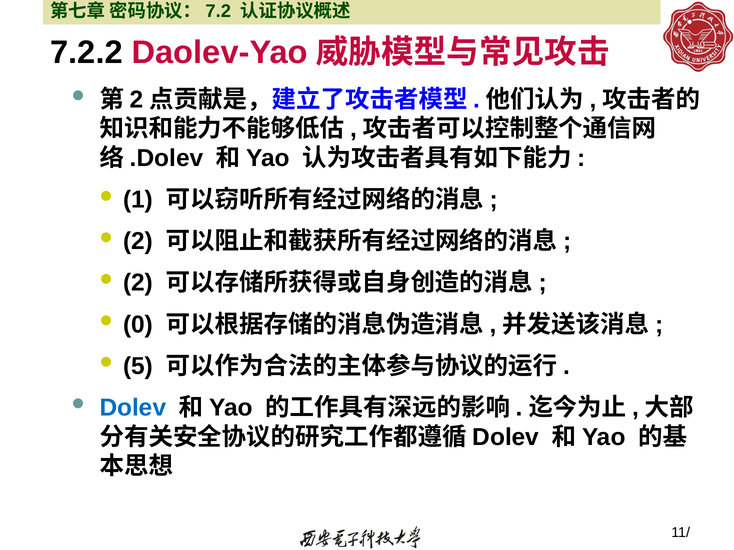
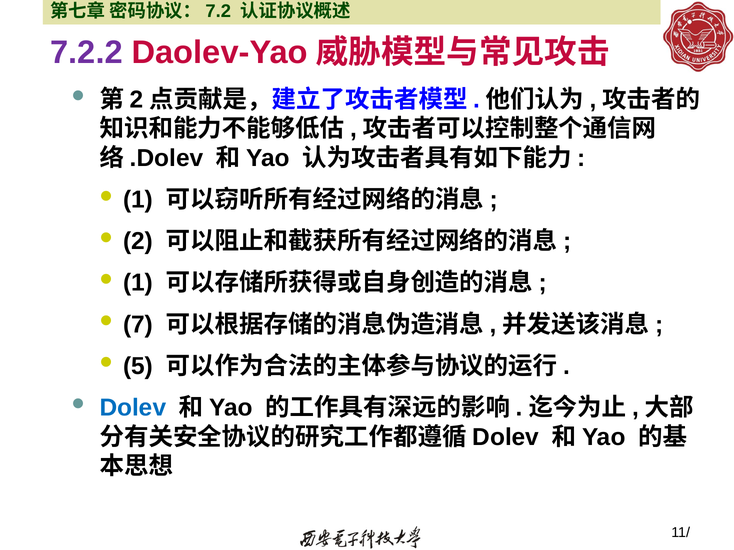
7.2.2 colour: black -> purple
2 at (138, 283): 2 -> 1
0: 0 -> 7
